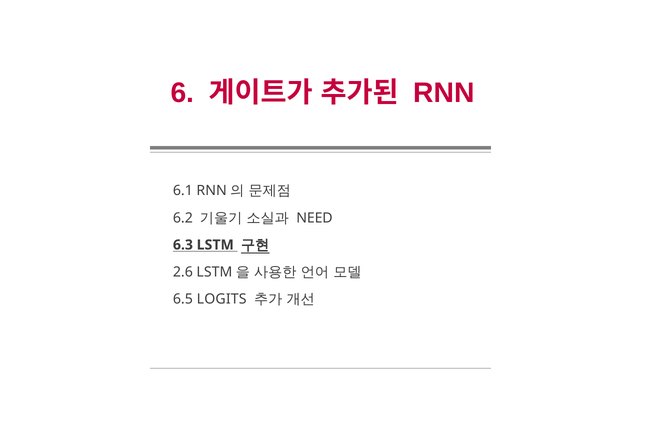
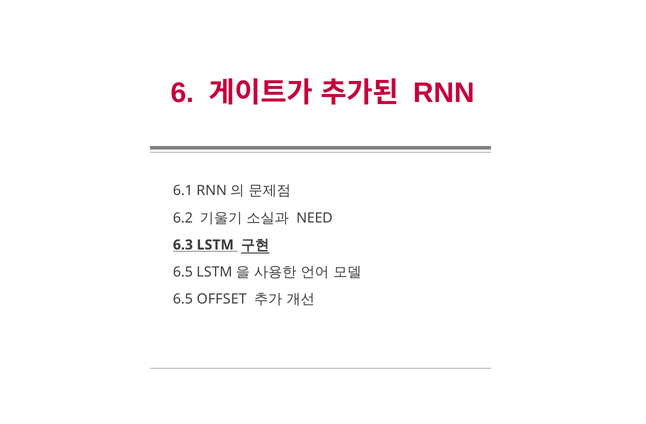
2.6 at (183, 272): 2.6 -> 6.5
LOGITS: LOGITS -> OFFSET
